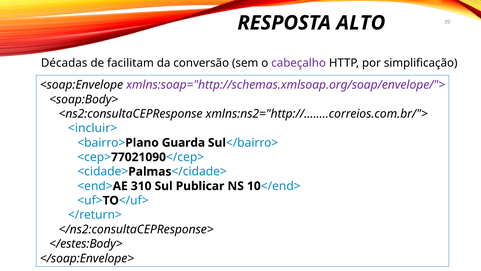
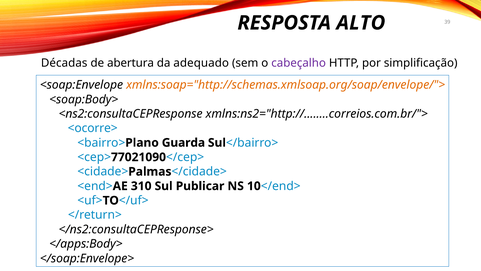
facilitam: facilitam -> abertura
conversão: conversão -> adequado
xmlns:soap="http://schemas.xmlsoap.org/soap/envelope/"> colour: purple -> orange
<incluir>: <incluir> -> <ocorre>
</estes:Body>: </estes:Body> -> </apps:Body>
